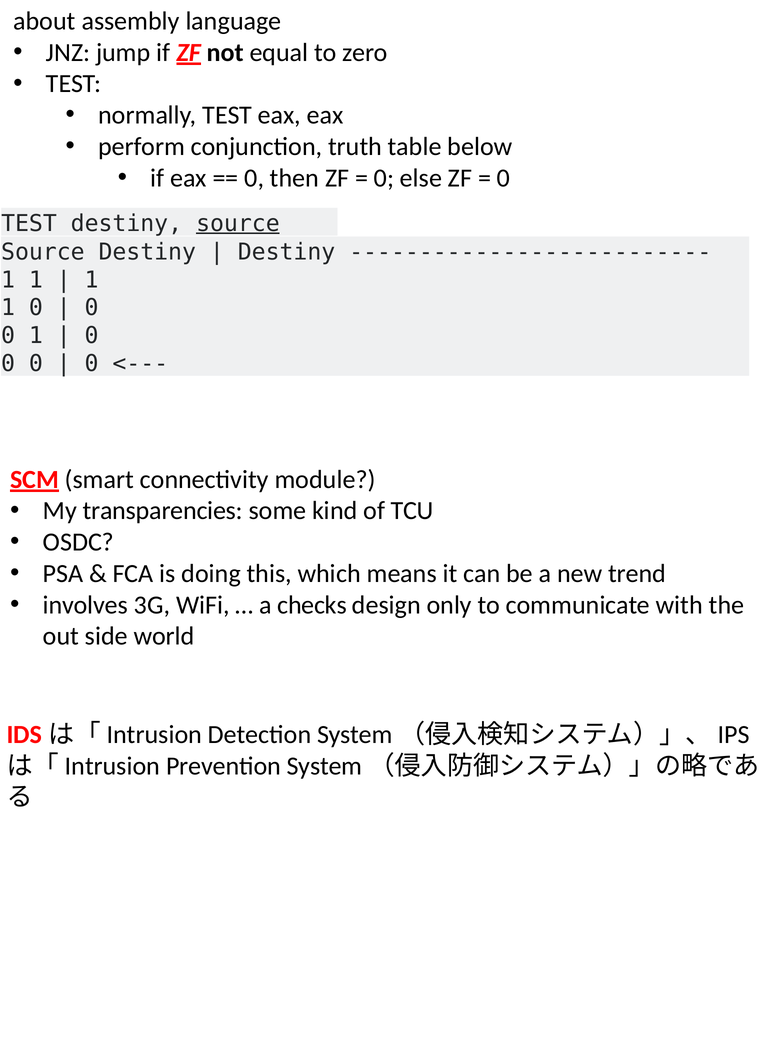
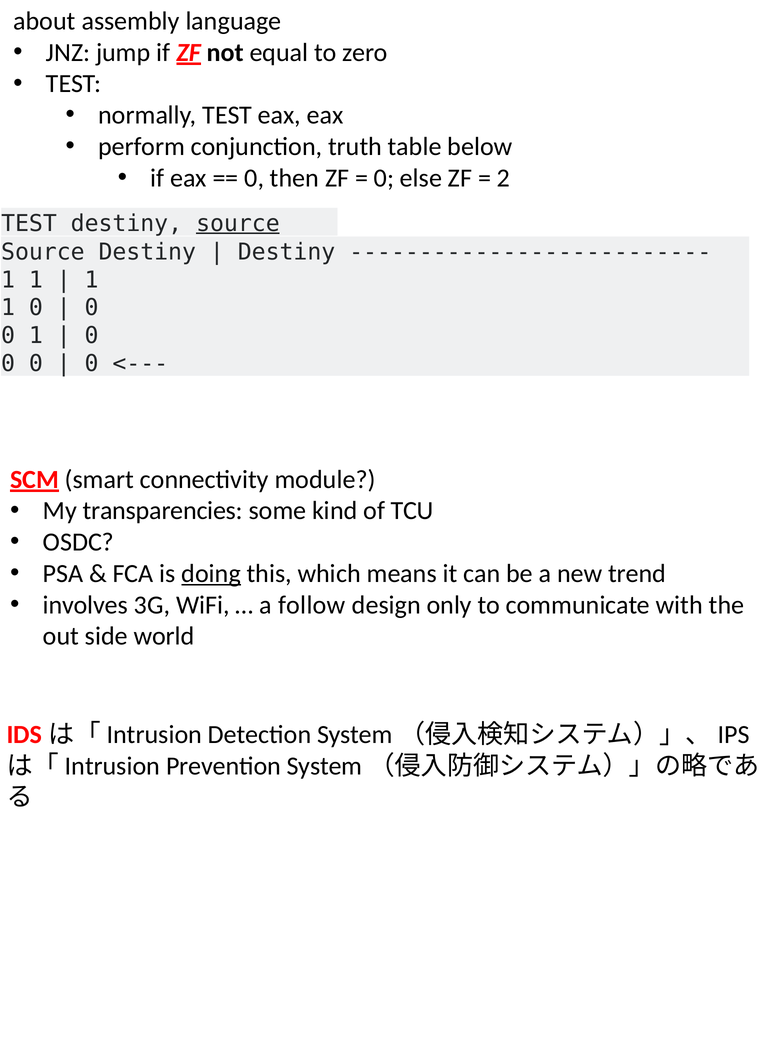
0 at (503, 178): 0 -> 2
doing underline: none -> present
checks: checks -> follow
